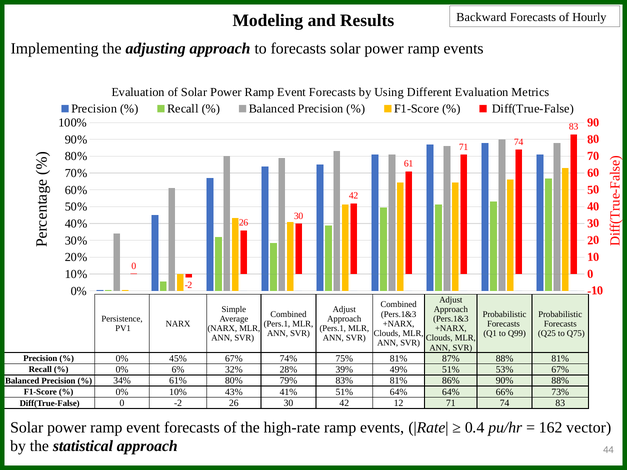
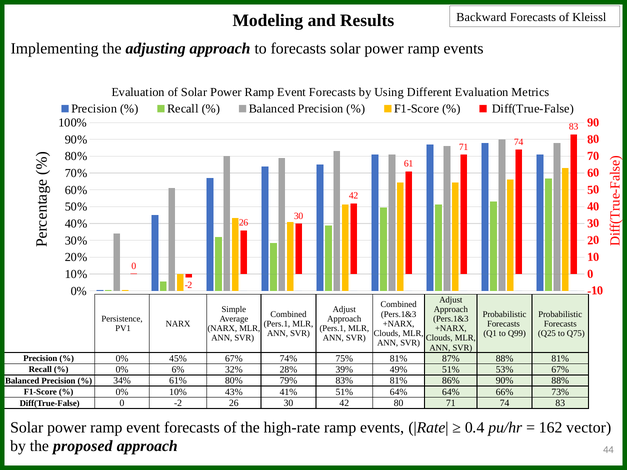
Hourly: Hourly -> Kleissl
42 12: 12 -> 80
statistical: statistical -> proposed
